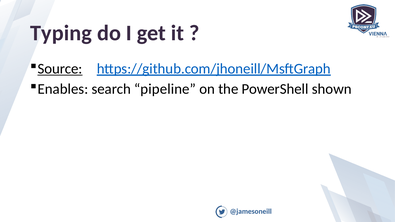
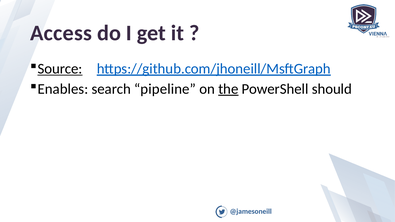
Typing: Typing -> Access
the underline: none -> present
shown: shown -> should
